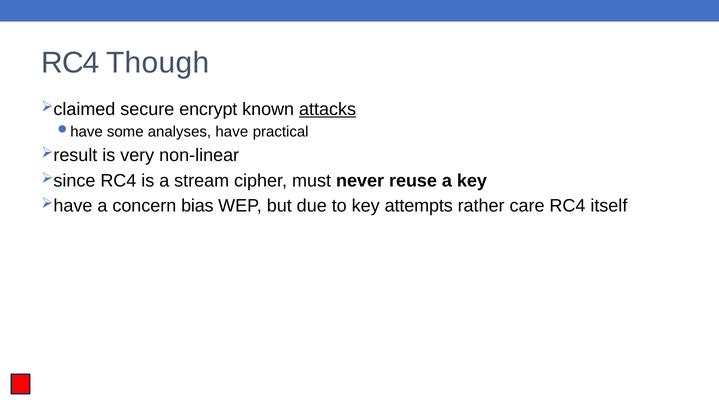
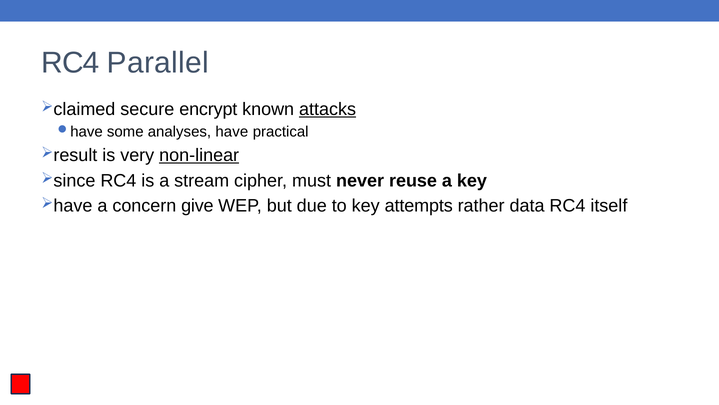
Though: Though -> Parallel
non-linear underline: none -> present
bias: bias -> give
care: care -> data
